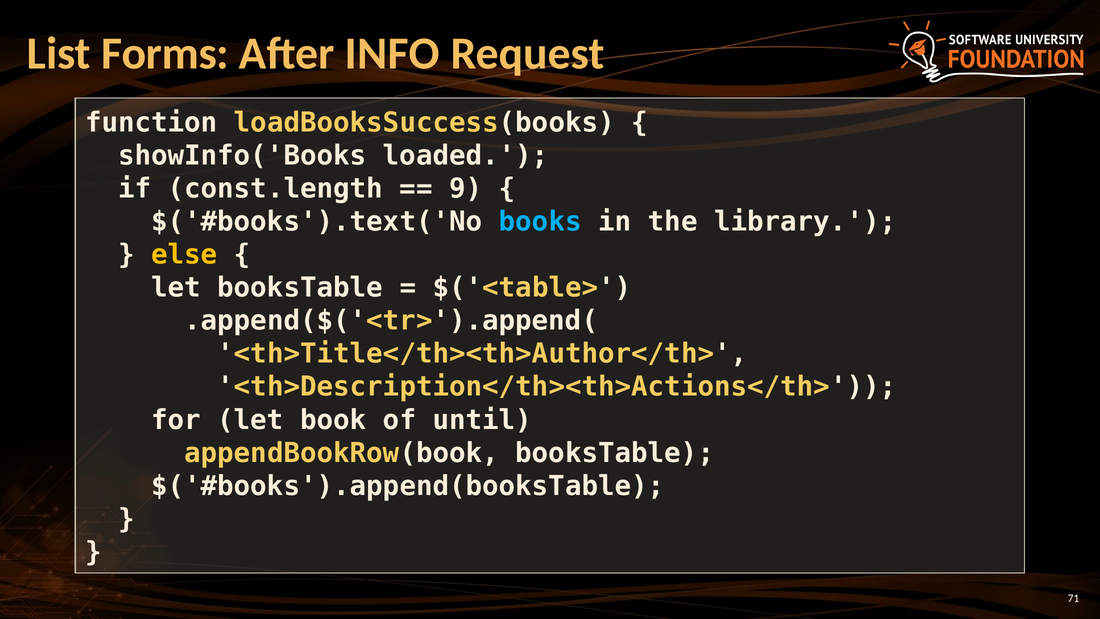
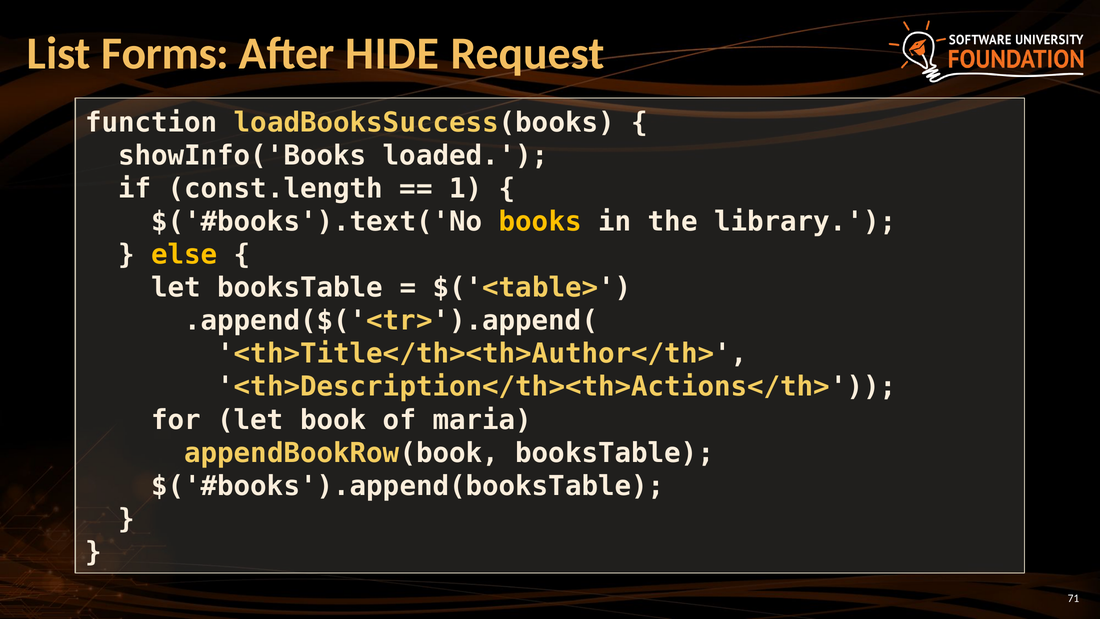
INFO: INFO -> HIDE
9: 9 -> 1
books colour: light blue -> yellow
until: until -> maria
